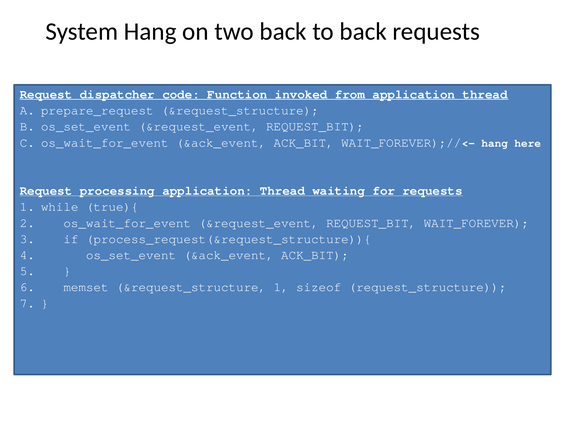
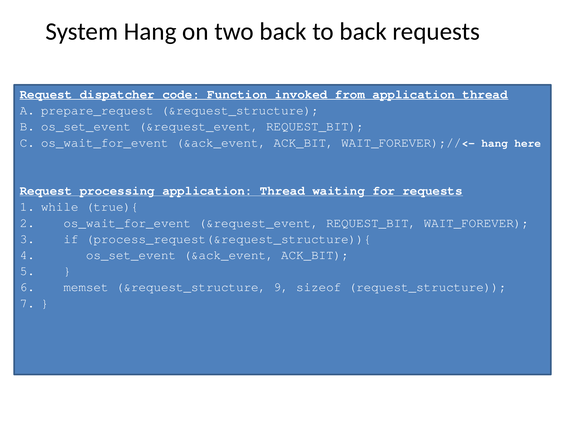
&request_structure 1: 1 -> 9
